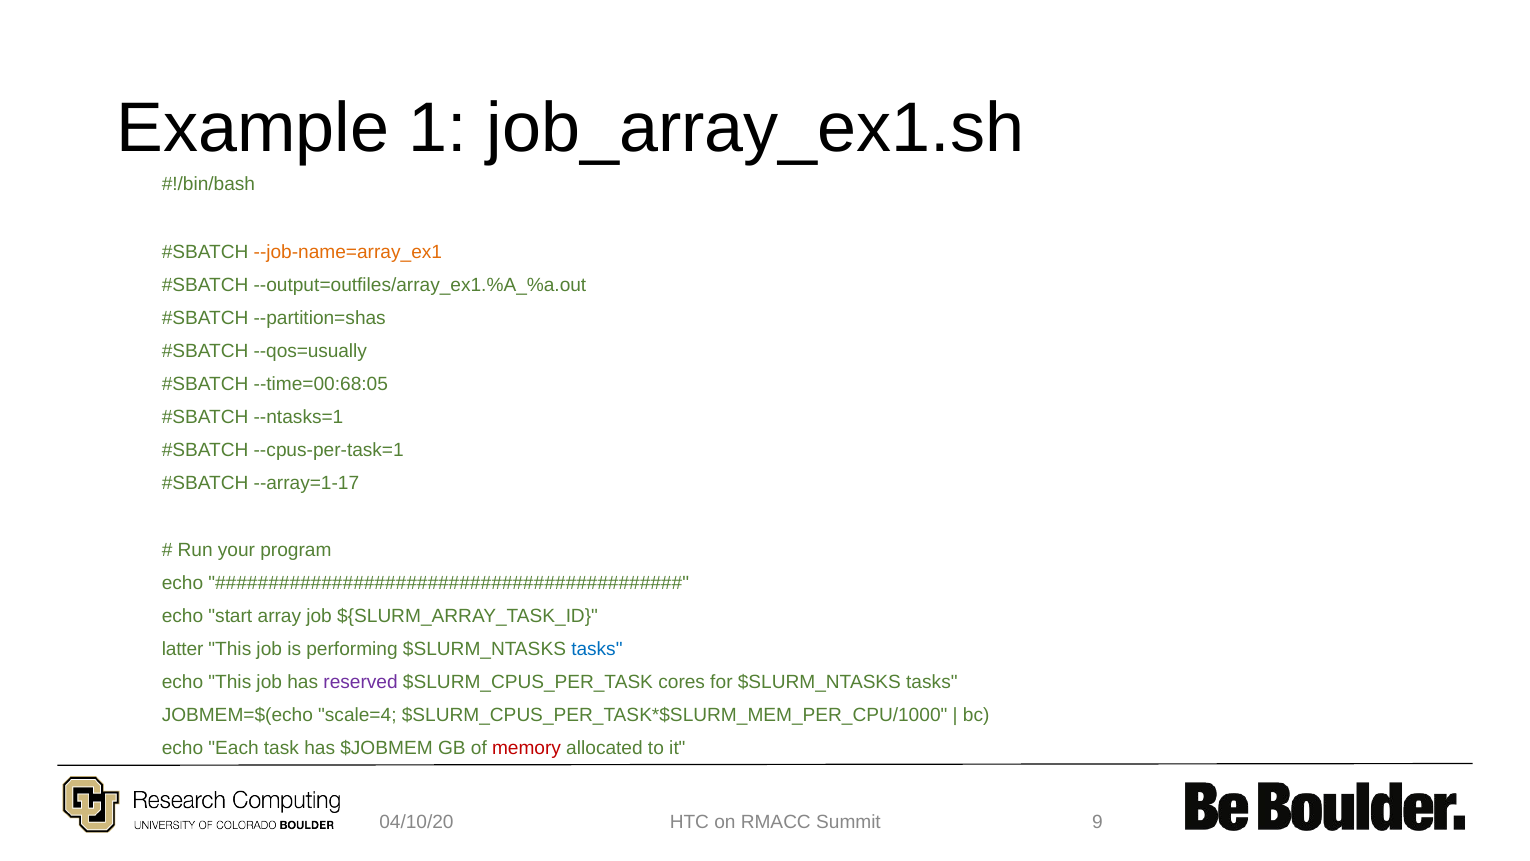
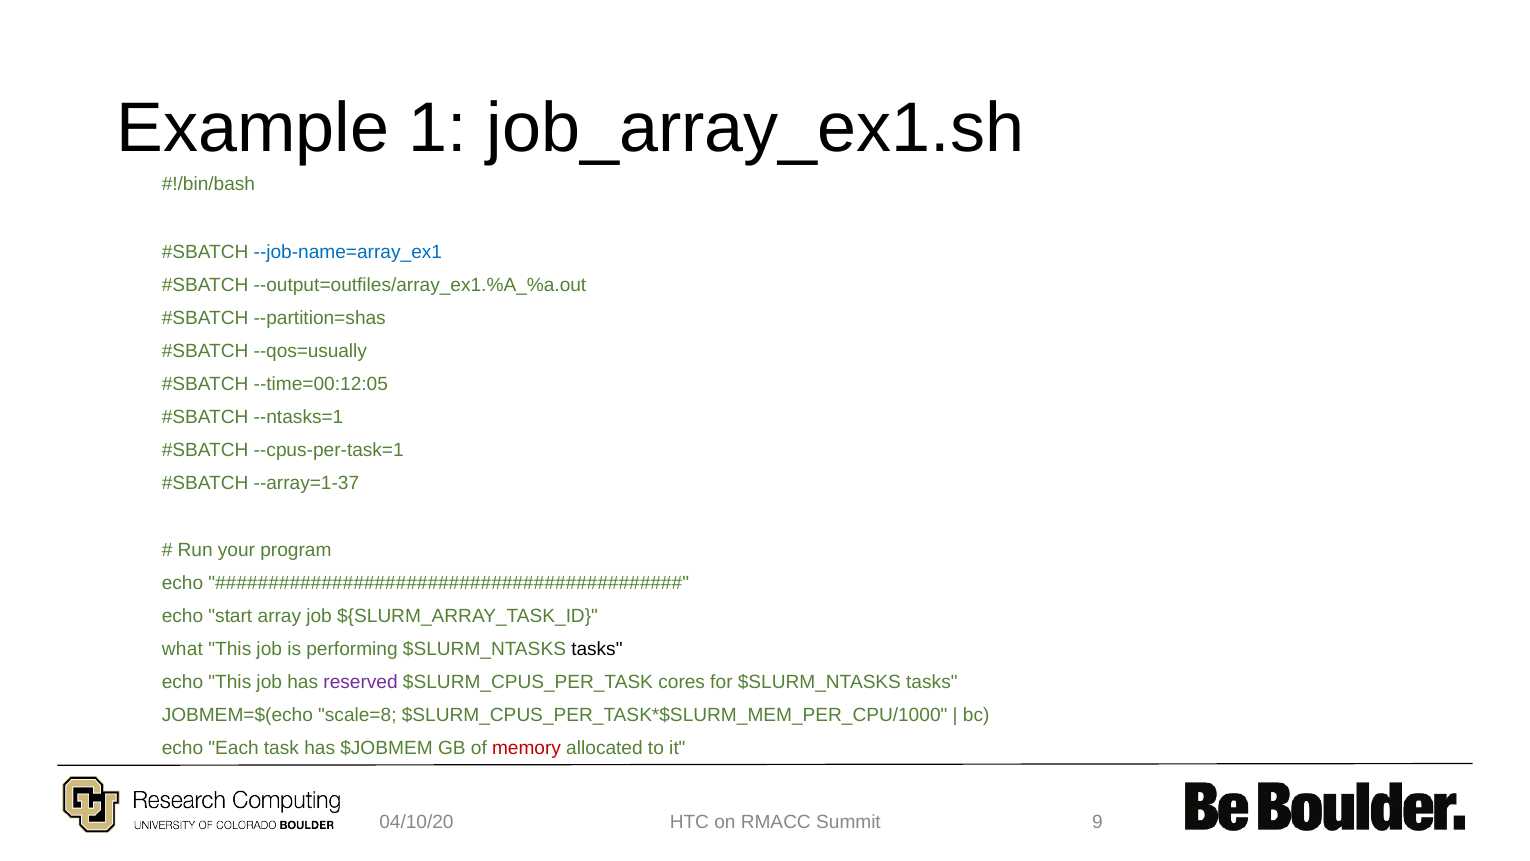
--job-name=array_ex1 colour: orange -> blue
--time=00:68:05: --time=00:68:05 -> --time=00:12:05
--array=1-17: --array=1-17 -> --array=1-37
latter: latter -> what
tasks at (597, 649) colour: blue -> black
scale=4: scale=4 -> scale=8
